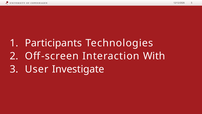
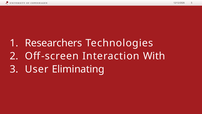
Participants: Participants -> Researchers
Investigate: Investigate -> Eliminating
